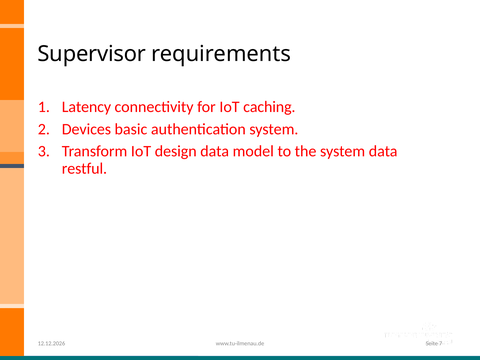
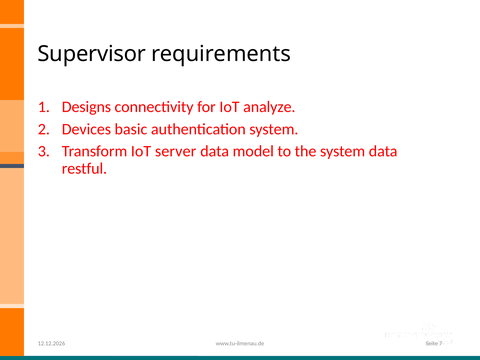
Latency: Latency -> Designs
caching: caching -> analyze
design: design -> server
